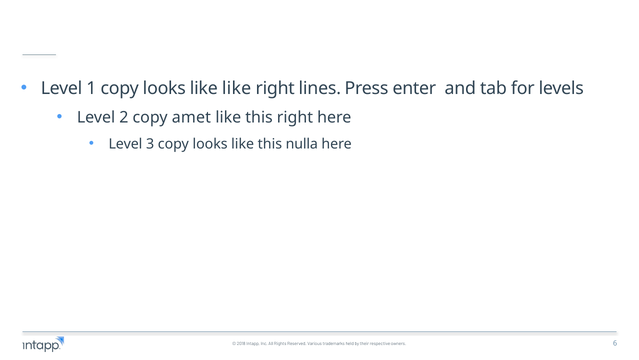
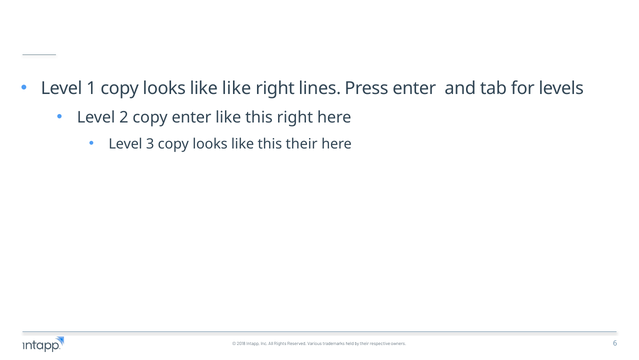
copy amet: amet -> enter
this nulla: nulla -> their
